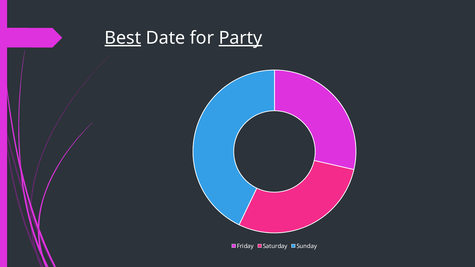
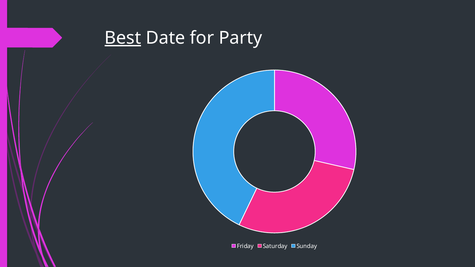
Party underline: present -> none
